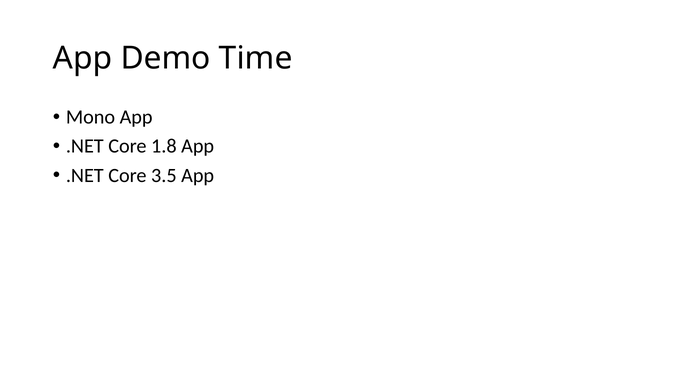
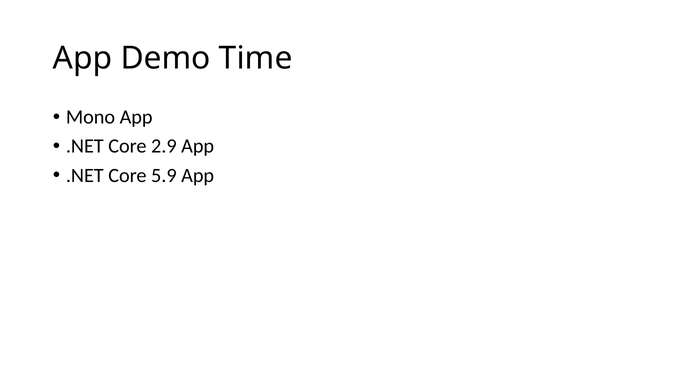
1.8: 1.8 -> 2.9
3.5: 3.5 -> 5.9
